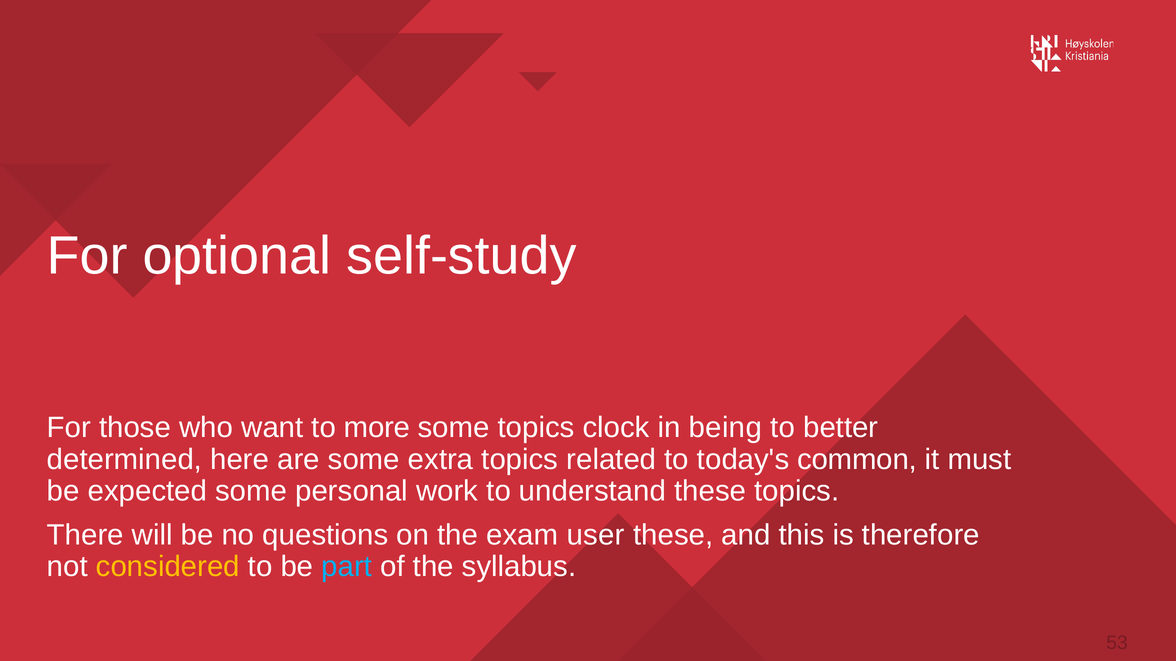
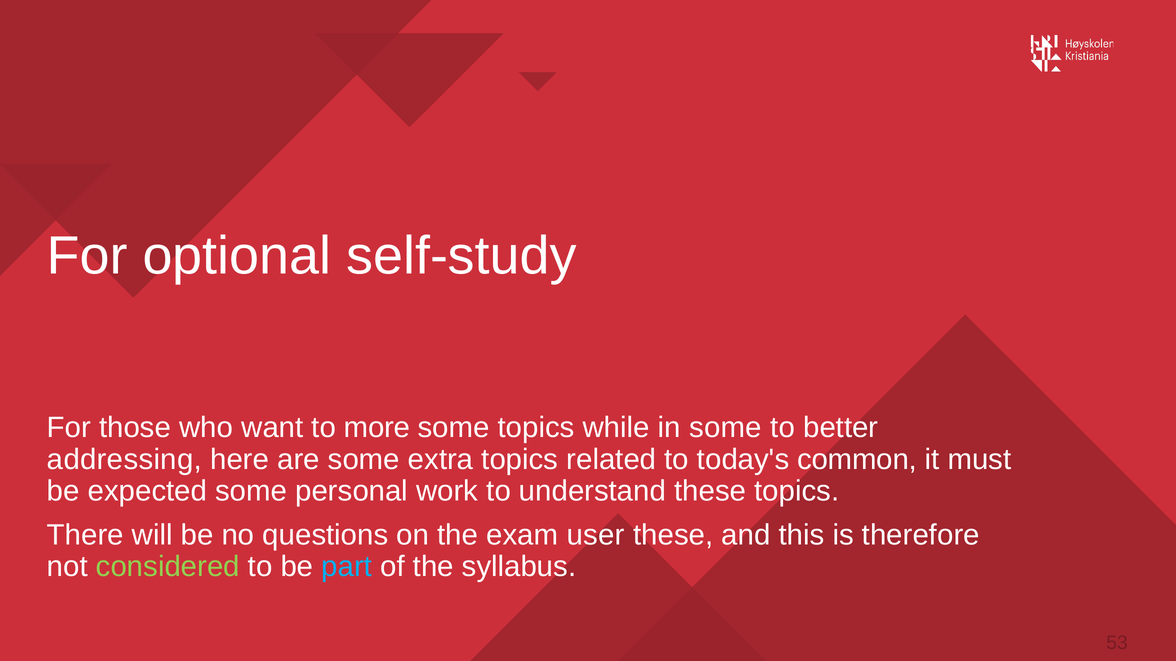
clock: clock -> while
in being: being -> some
determined: determined -> addressing
considered colour: yellow -> light green
